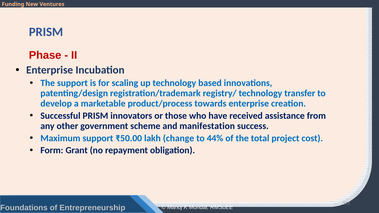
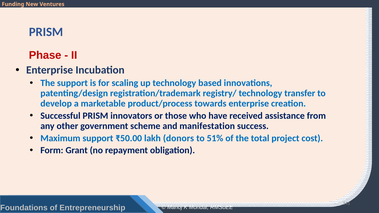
change: change -> donors
44%: 44% -> 51%
